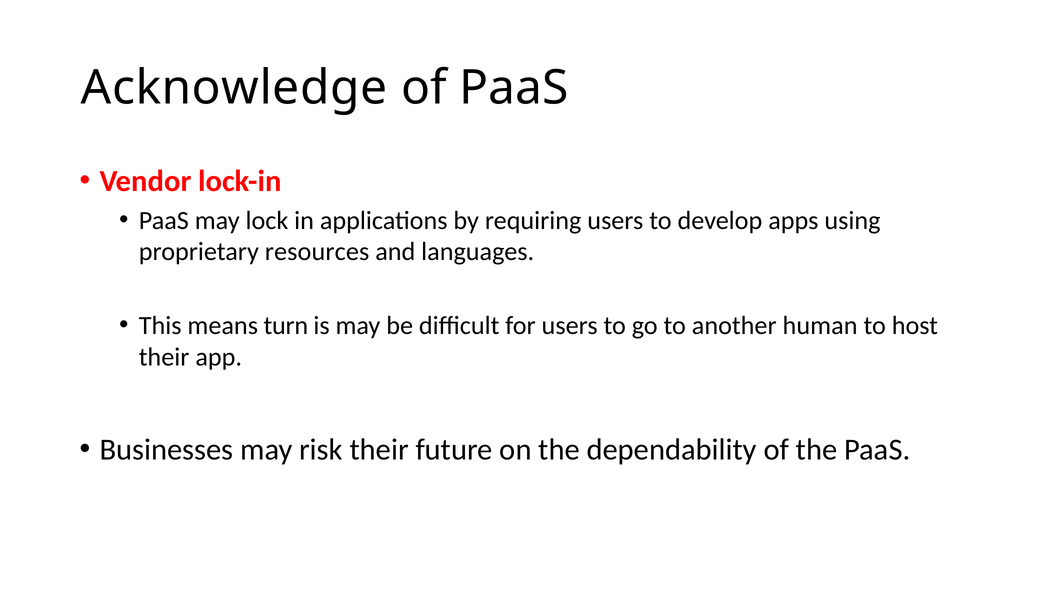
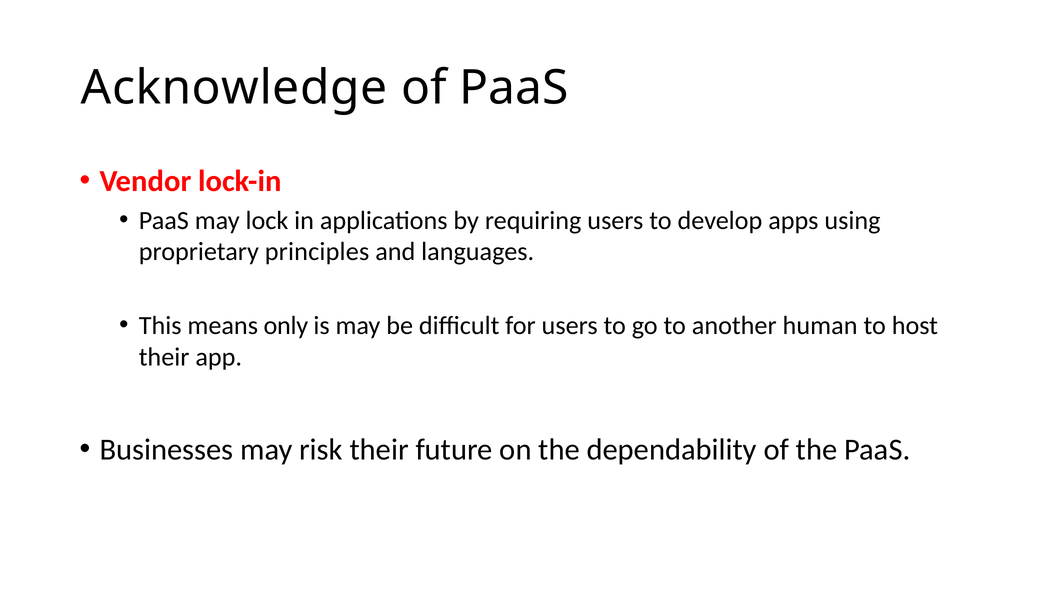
resources: resources -> principles
turn: turn -> only
